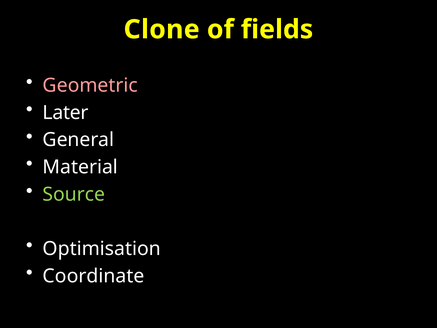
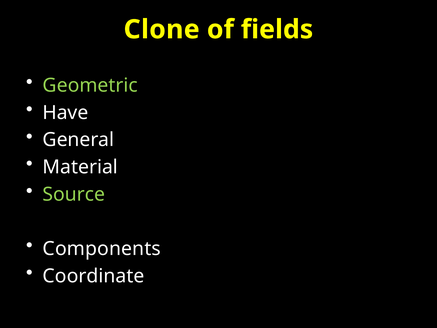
Geometric colour: pink -> light green
Later: Later -> Have
Optimisation: Optimisation -> Components
